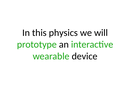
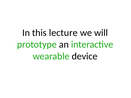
physics: physics -> lecture
